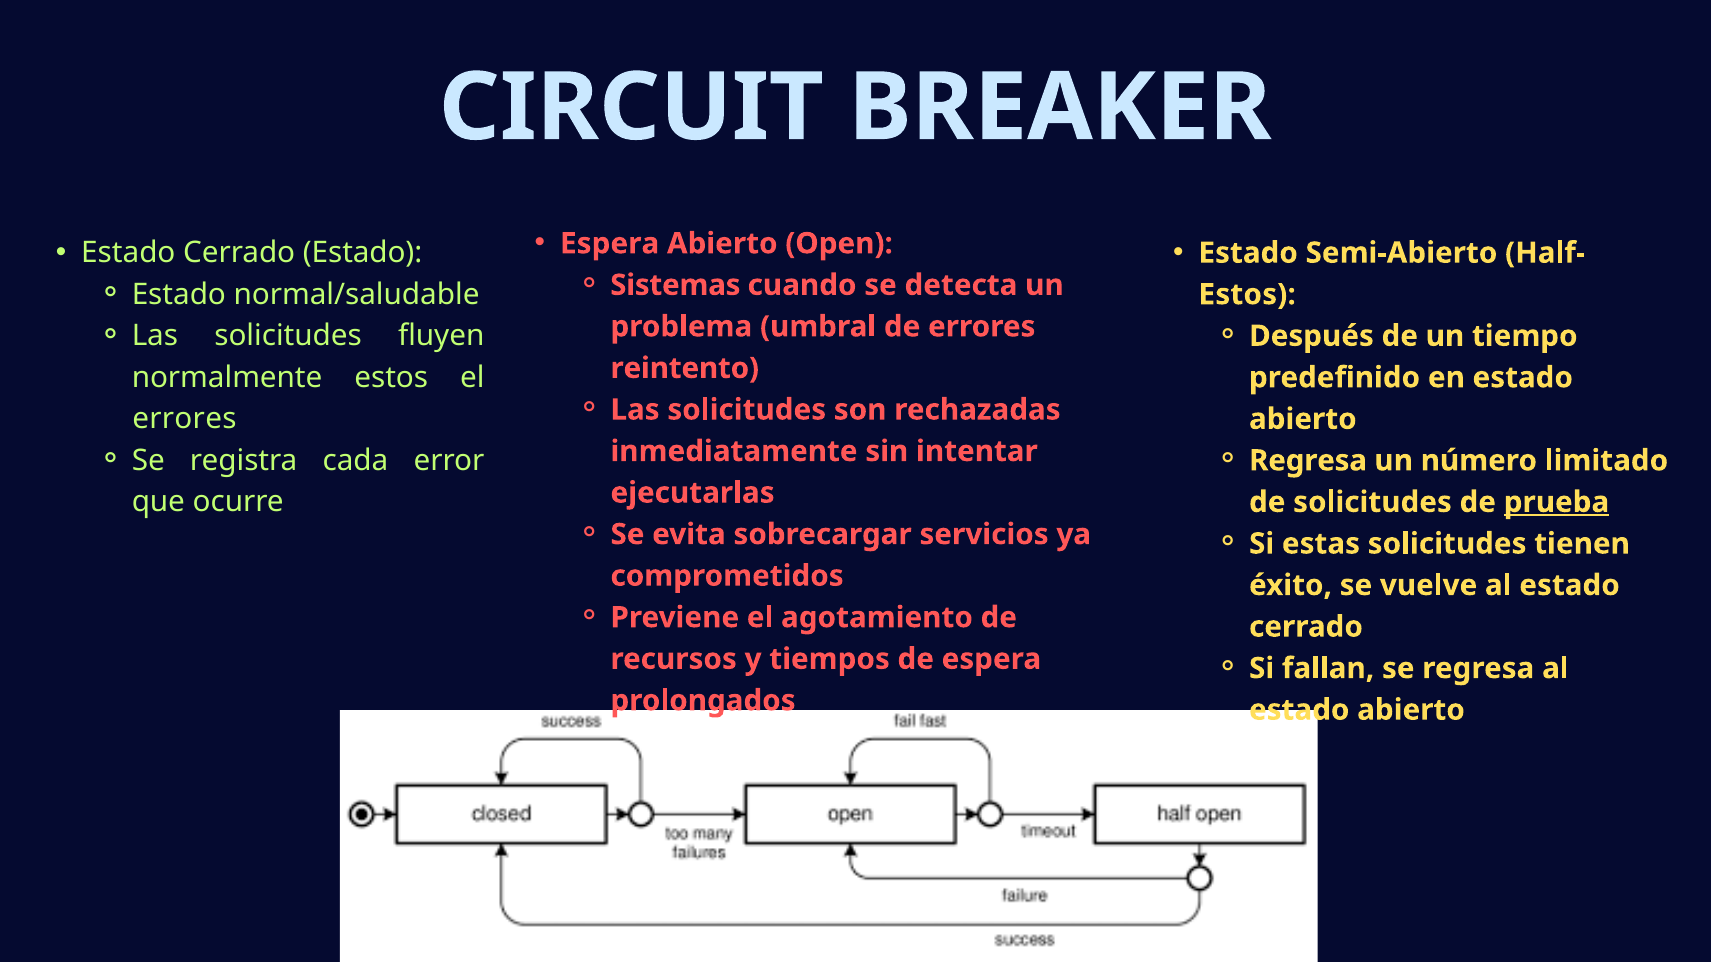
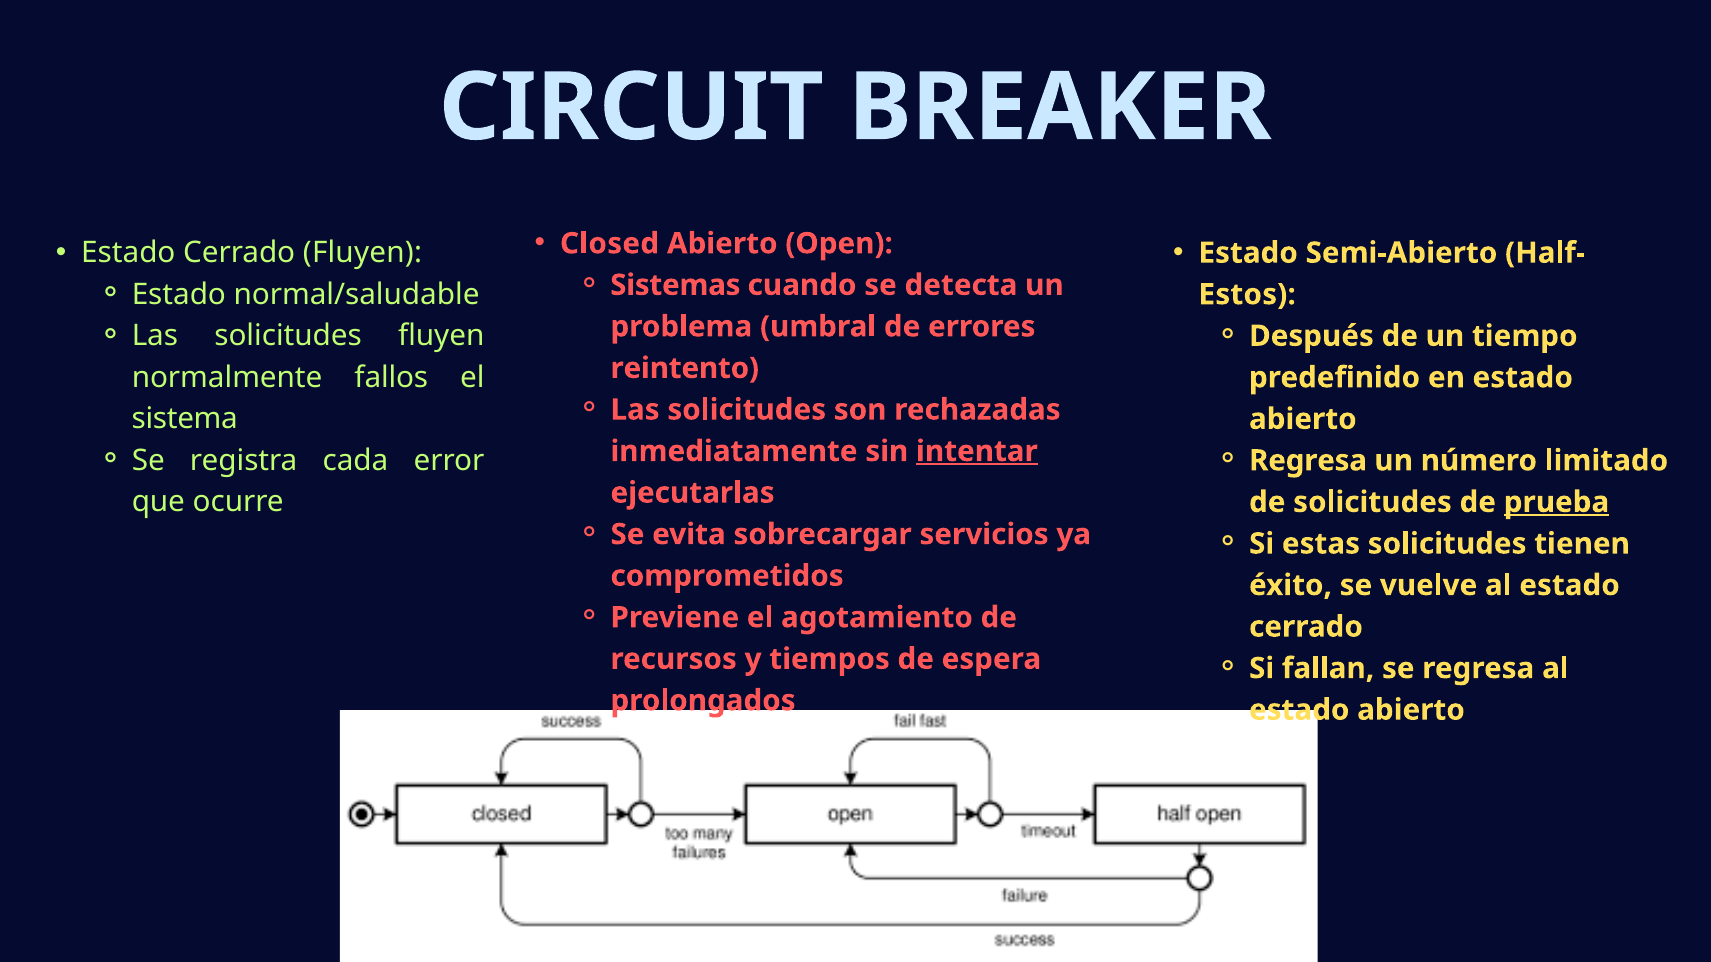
Espera at (610, 244): Espera -> Closed
Cerrado Estado: Estado -> Fluyen
normalmente estos: estos -> fallos
errores at (184, 419): errores -> sistema
intentar underline: none -> present
